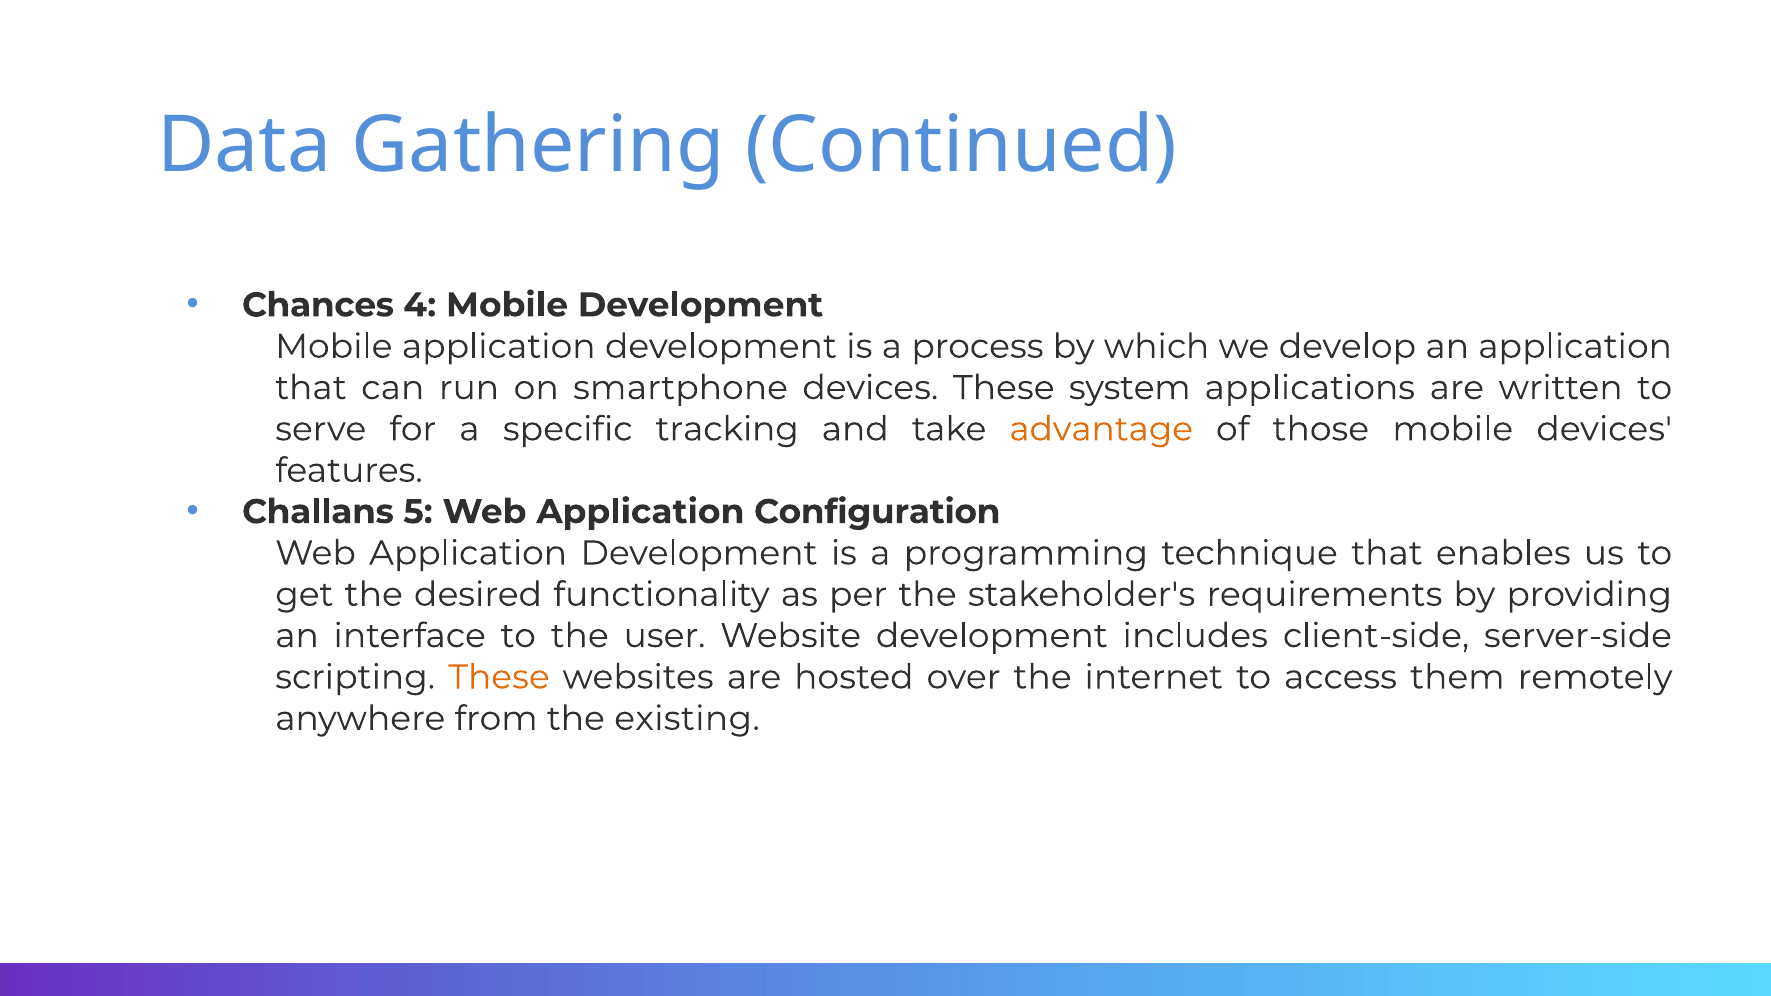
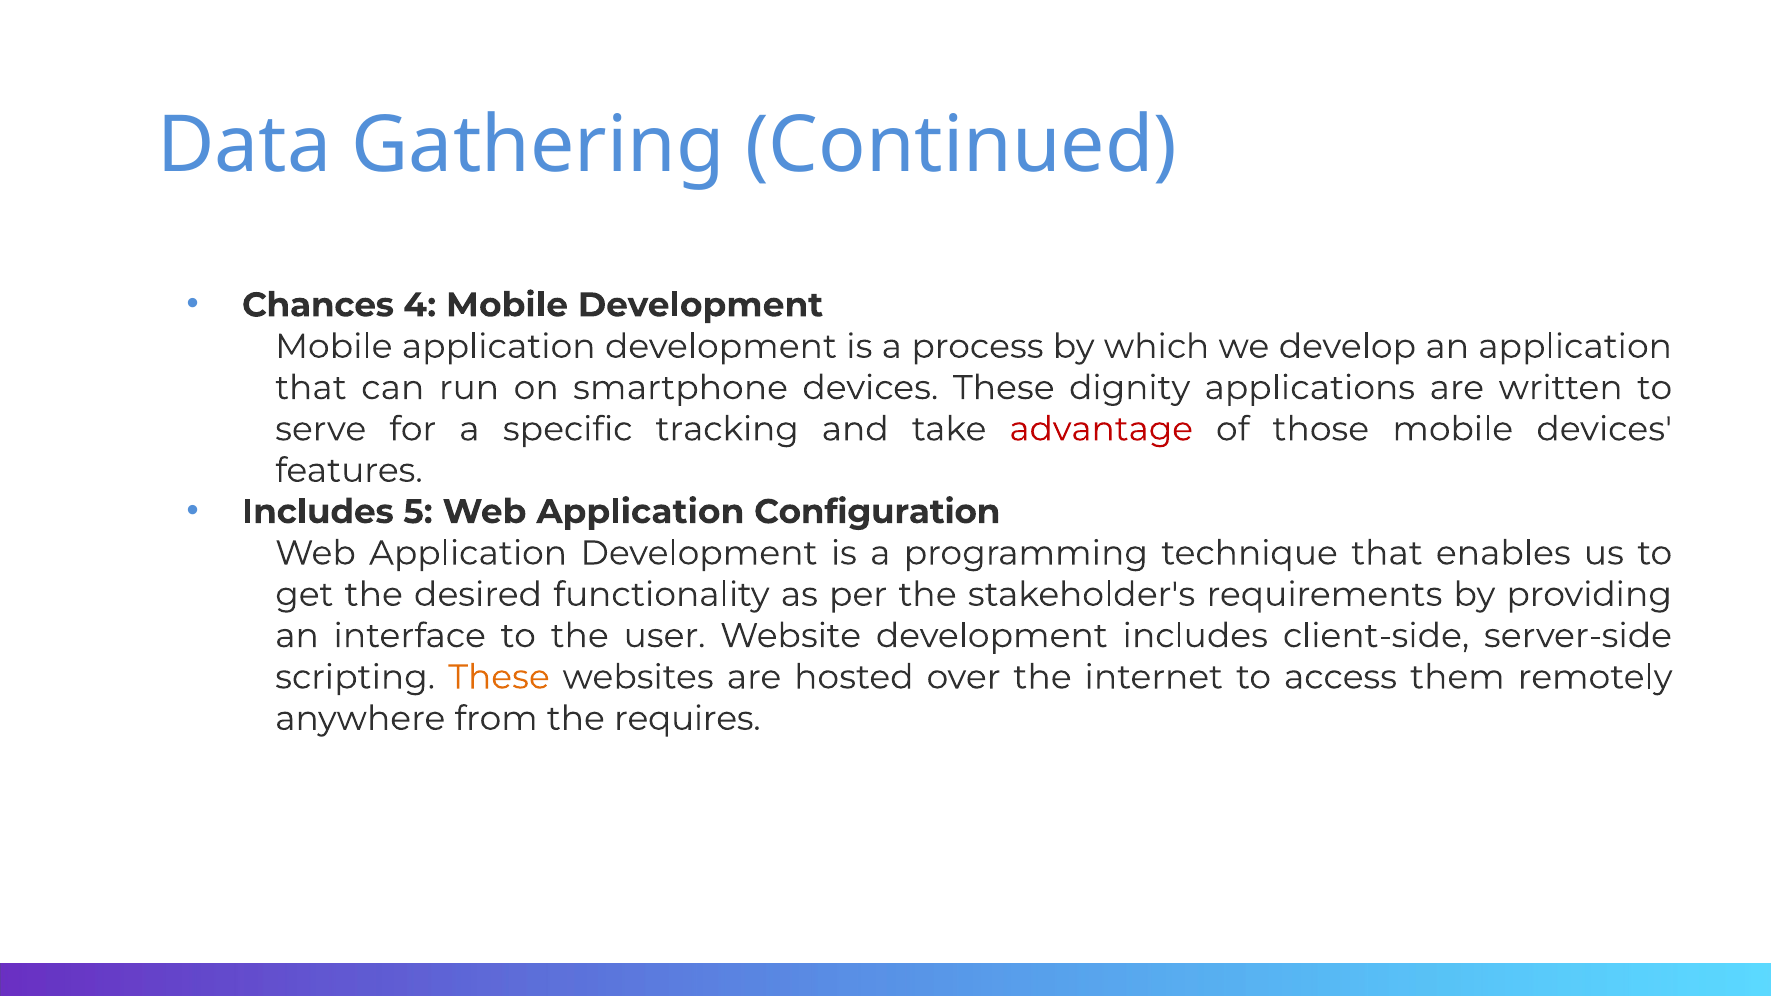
system: system -> dignity
advantage colour: orange -> red
Challans at (318, 512): Challans -> Includes
existing: existing -> requires
